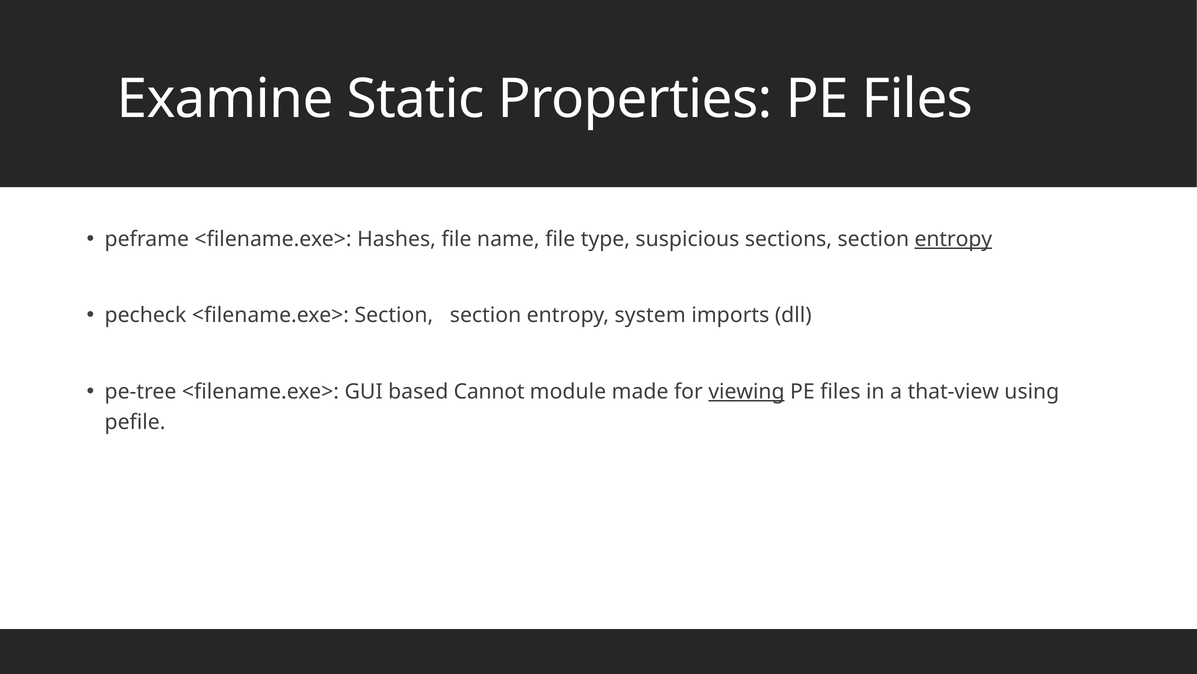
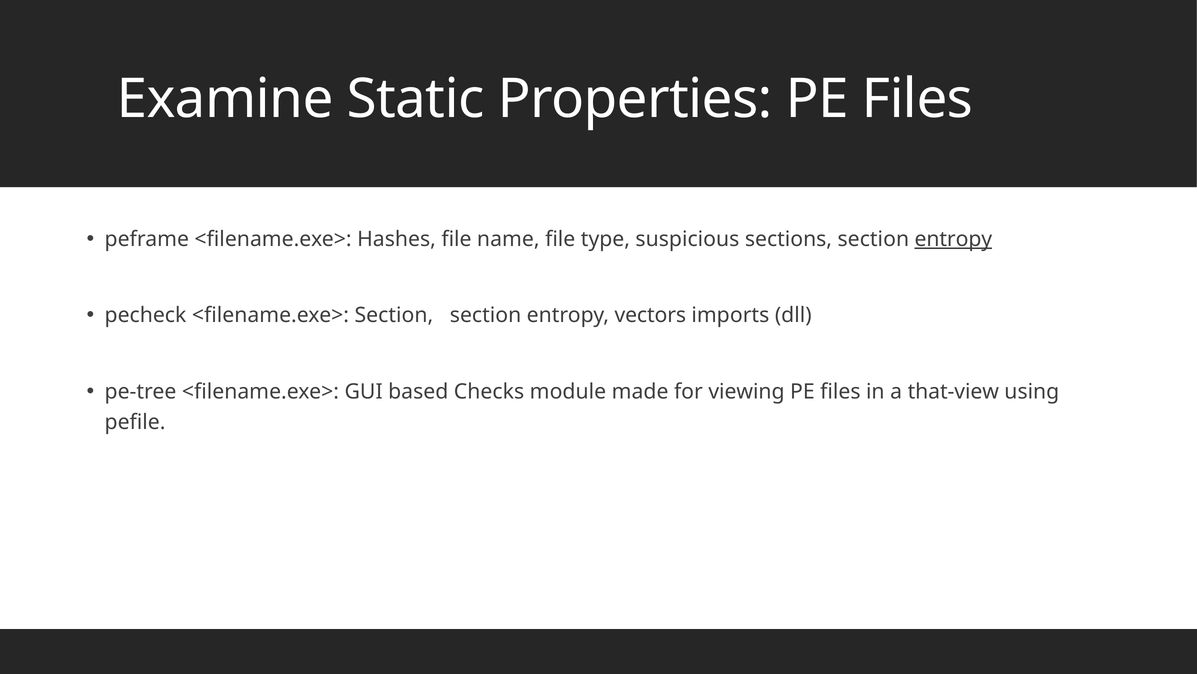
system: system -> vectors
Cannot: Cannot -> Checks
viewing underline: present -> none
